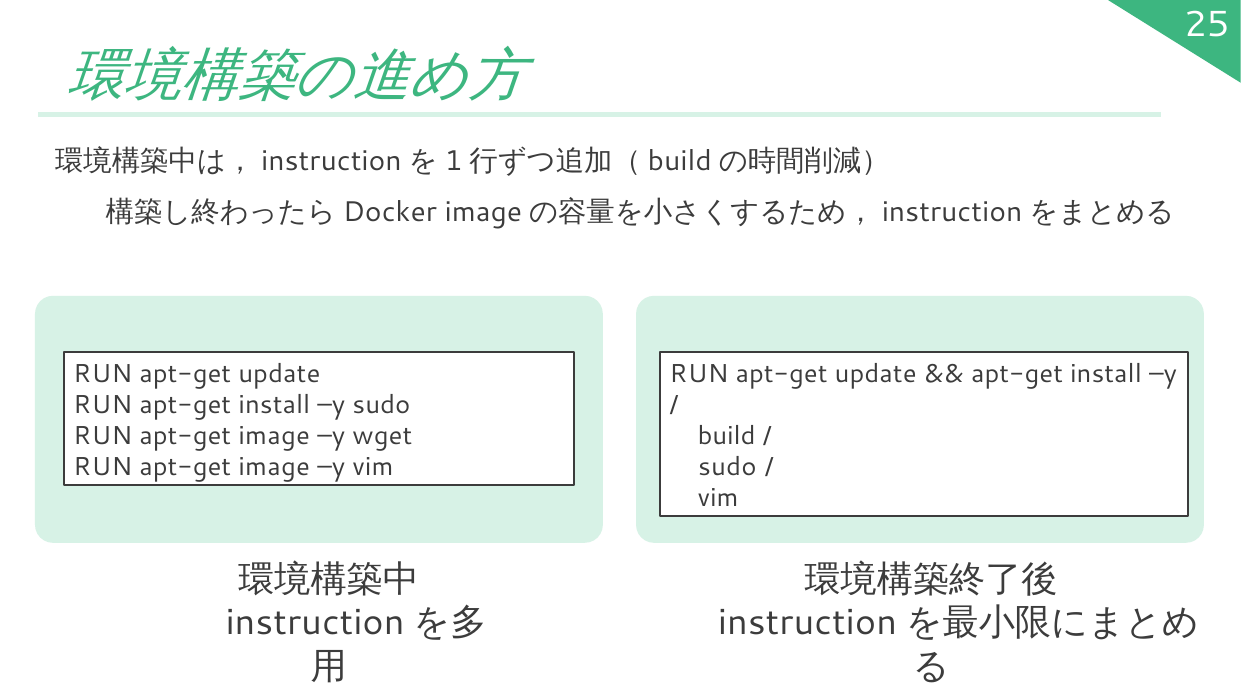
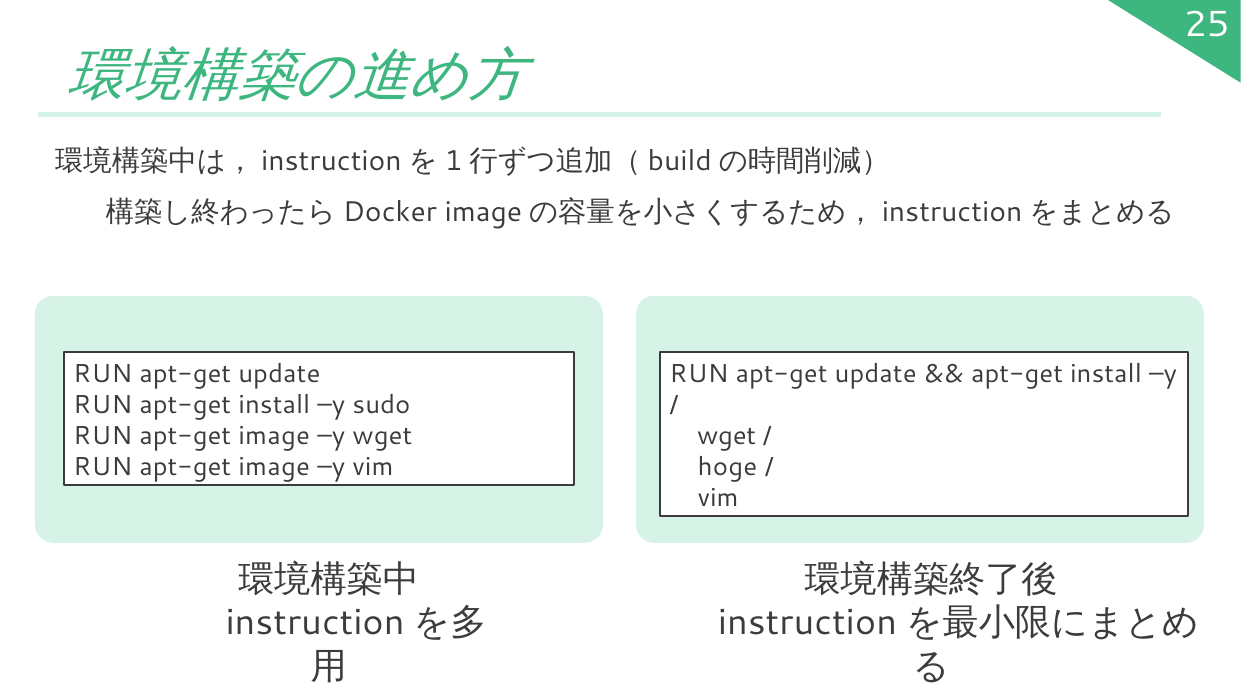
build at (727, 436): build -> wget
sudo at (727, 467): sudo -> hoge
